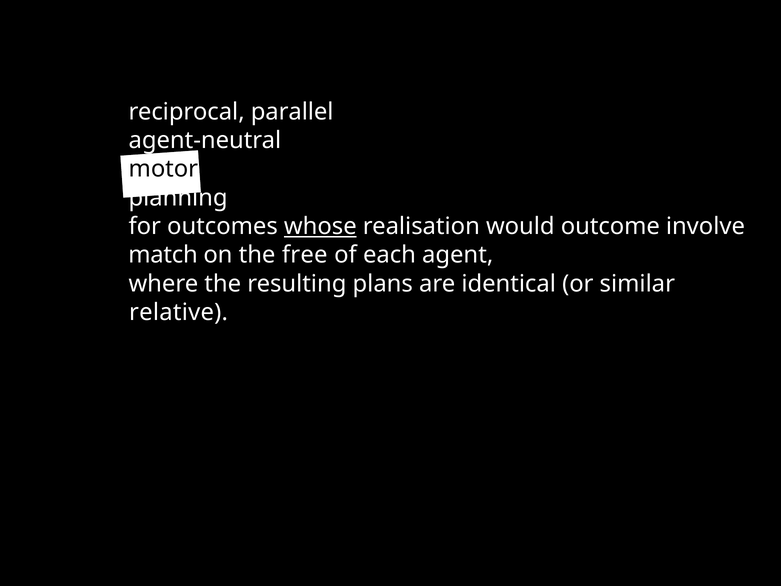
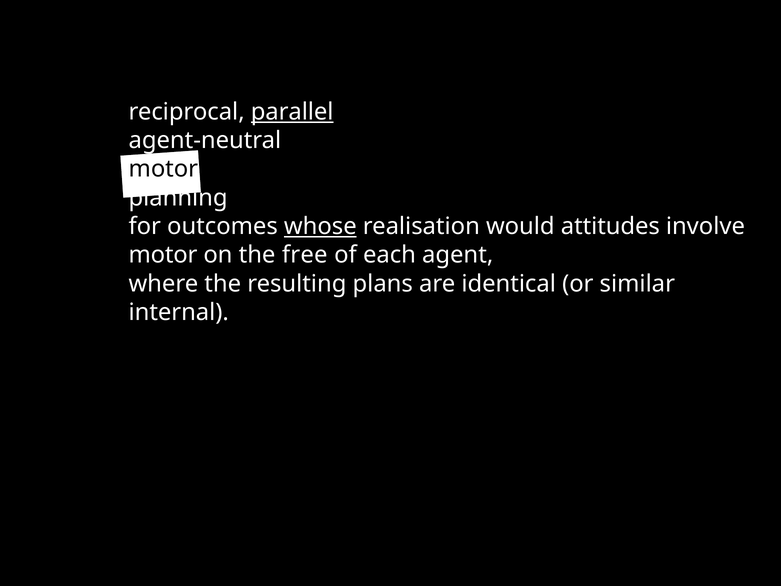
parallel underline: none -> present
outcome: outcome -> attitudes
match at (163, 255): match -> motor
relative: relative -> internal
